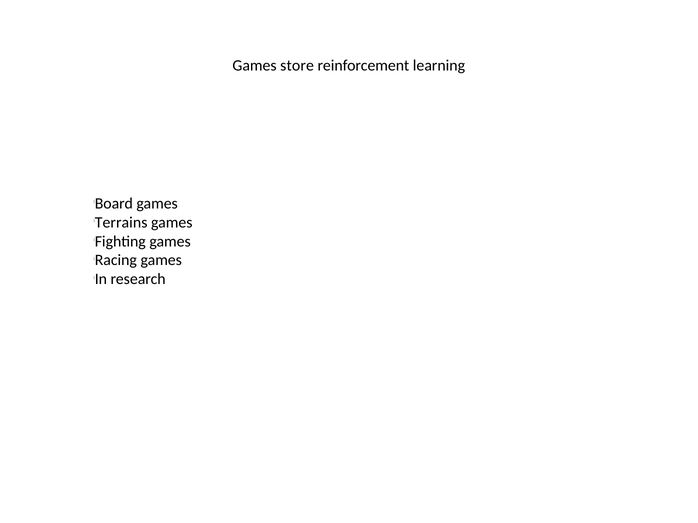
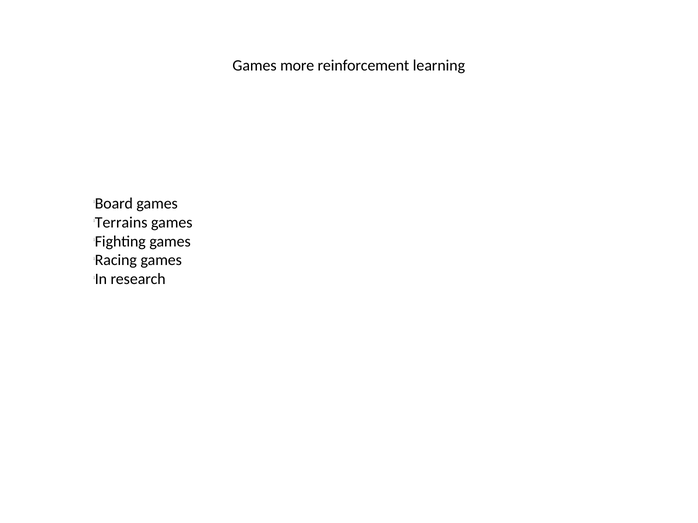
store: store -> more
